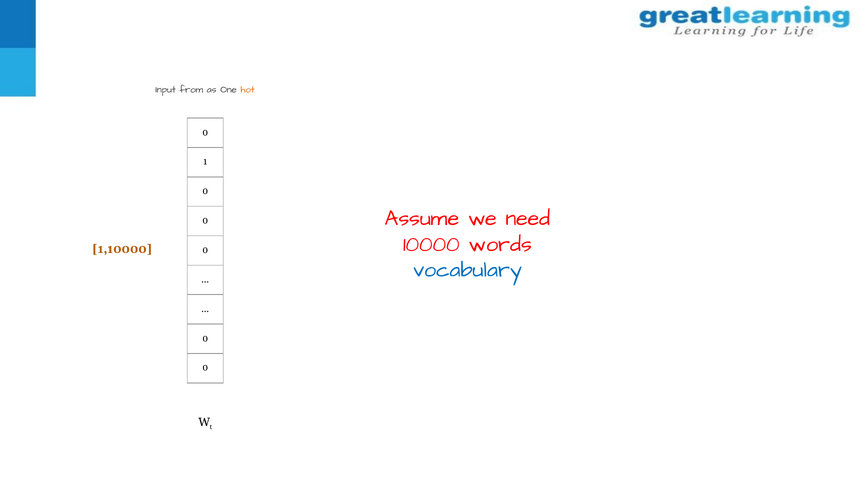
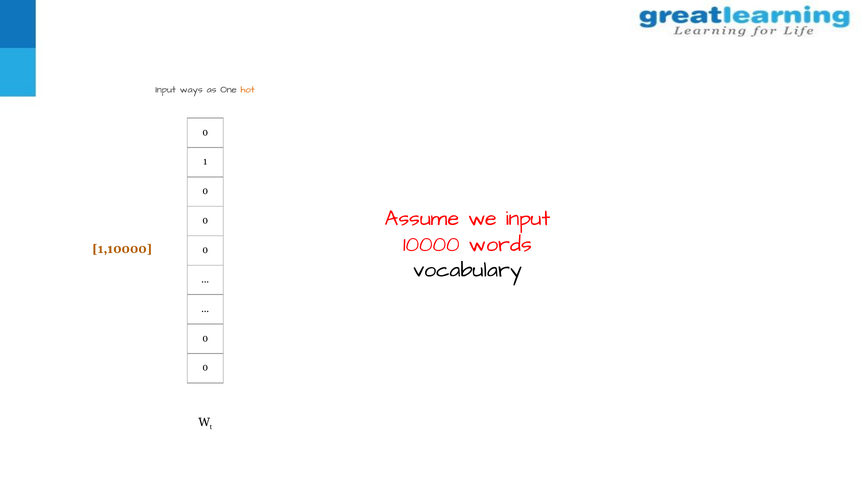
from: from -> ways
we need: need -> input
vocabulary colour: blue -> black
